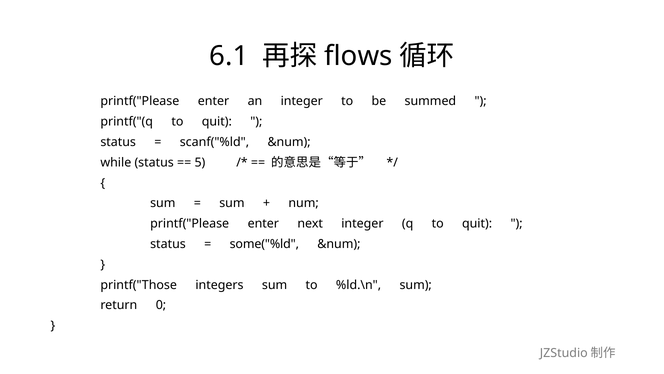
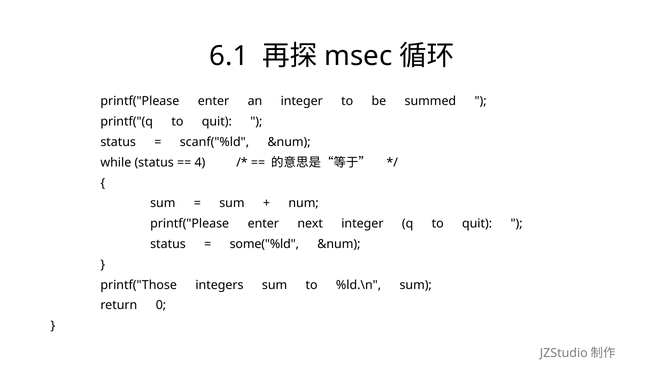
flows: flows -> msec
5: 5 -> 4
